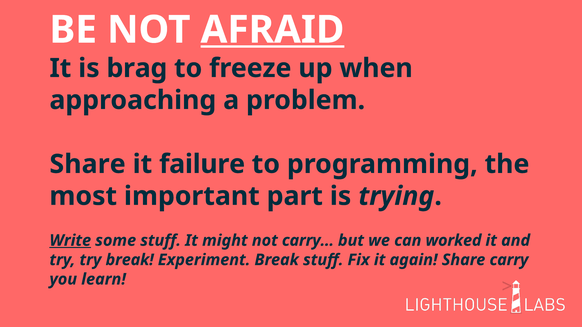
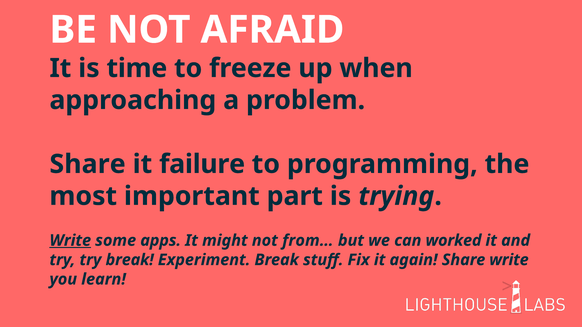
AFRAID underline: present -> none
brag: brag -> time
some stuff: stuff -> apps
carry…: carry… -> from…
Share carry: carry -> write
